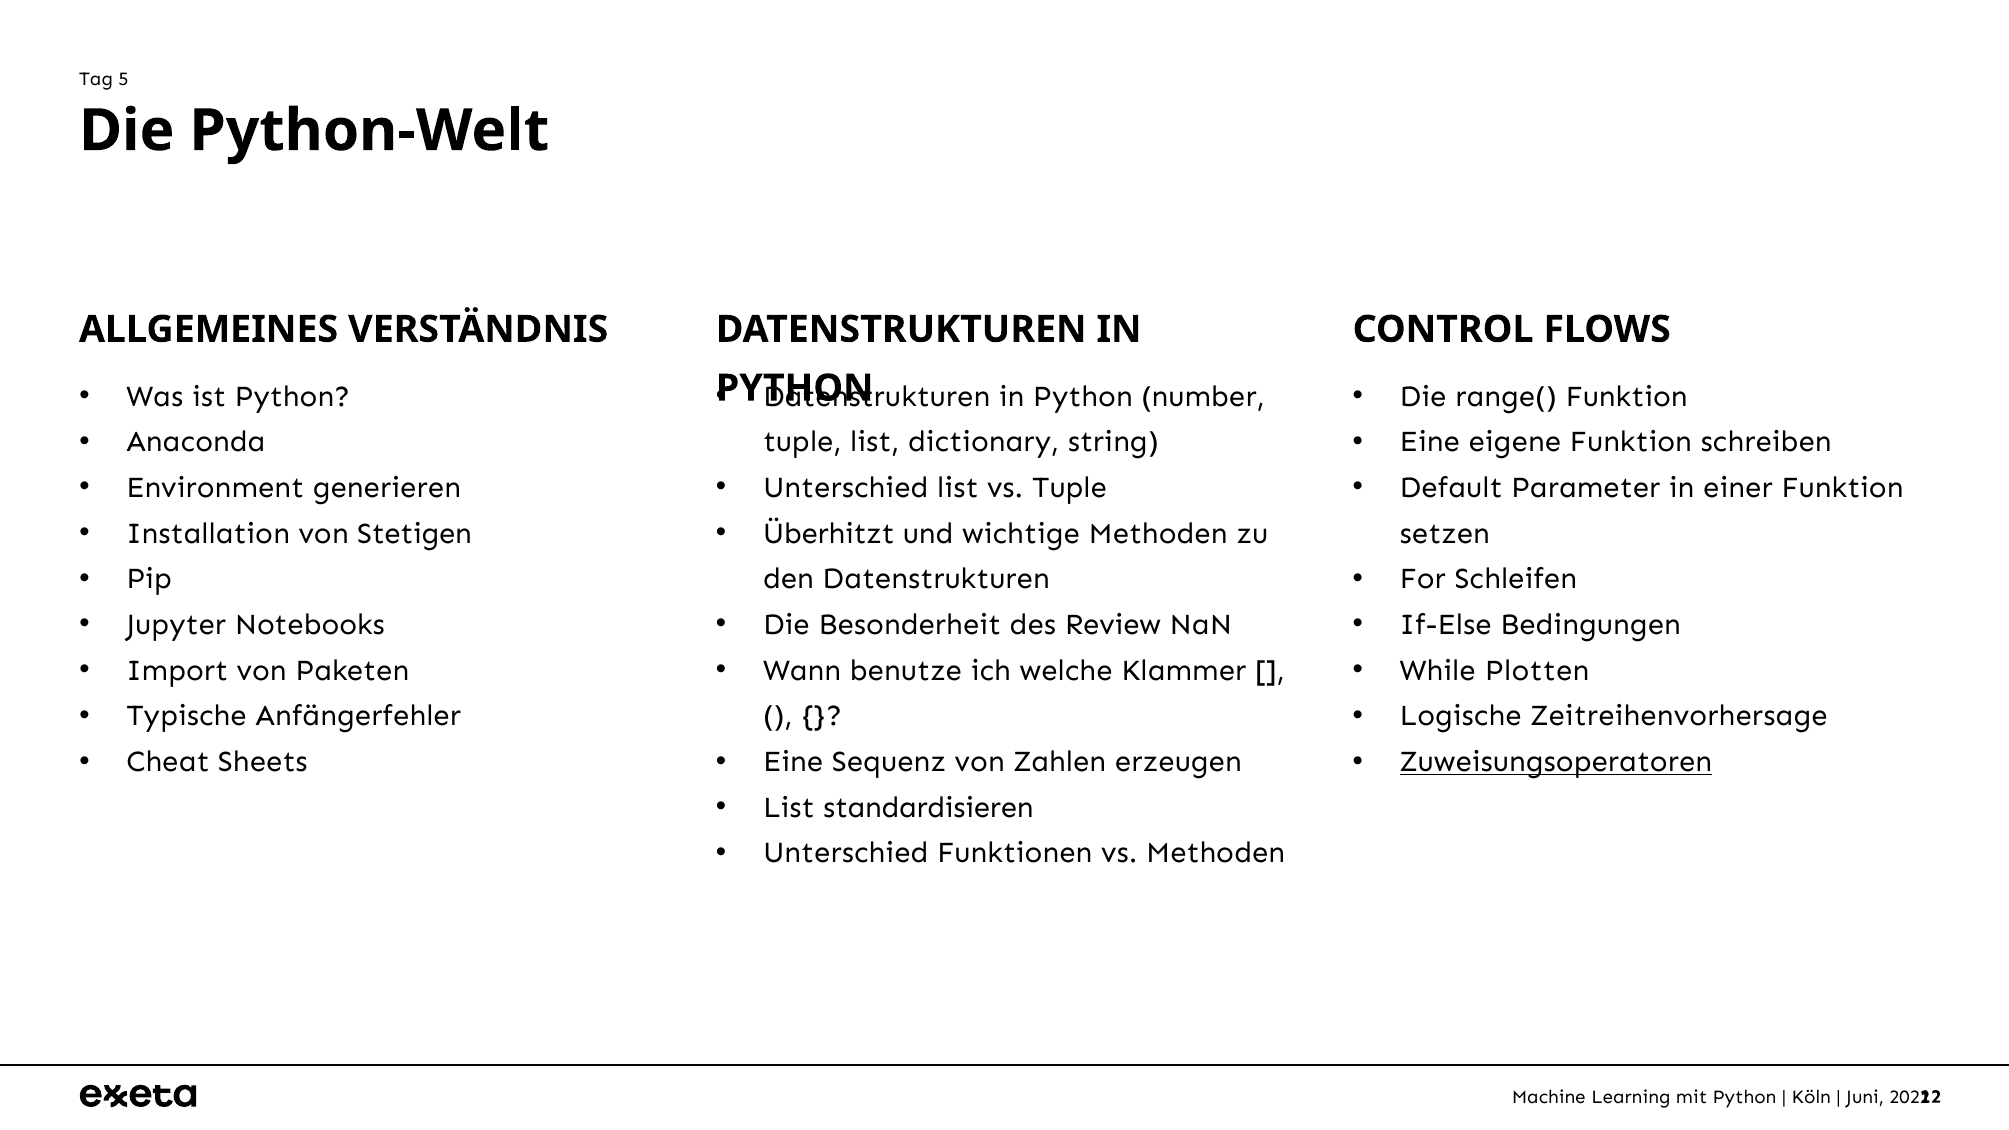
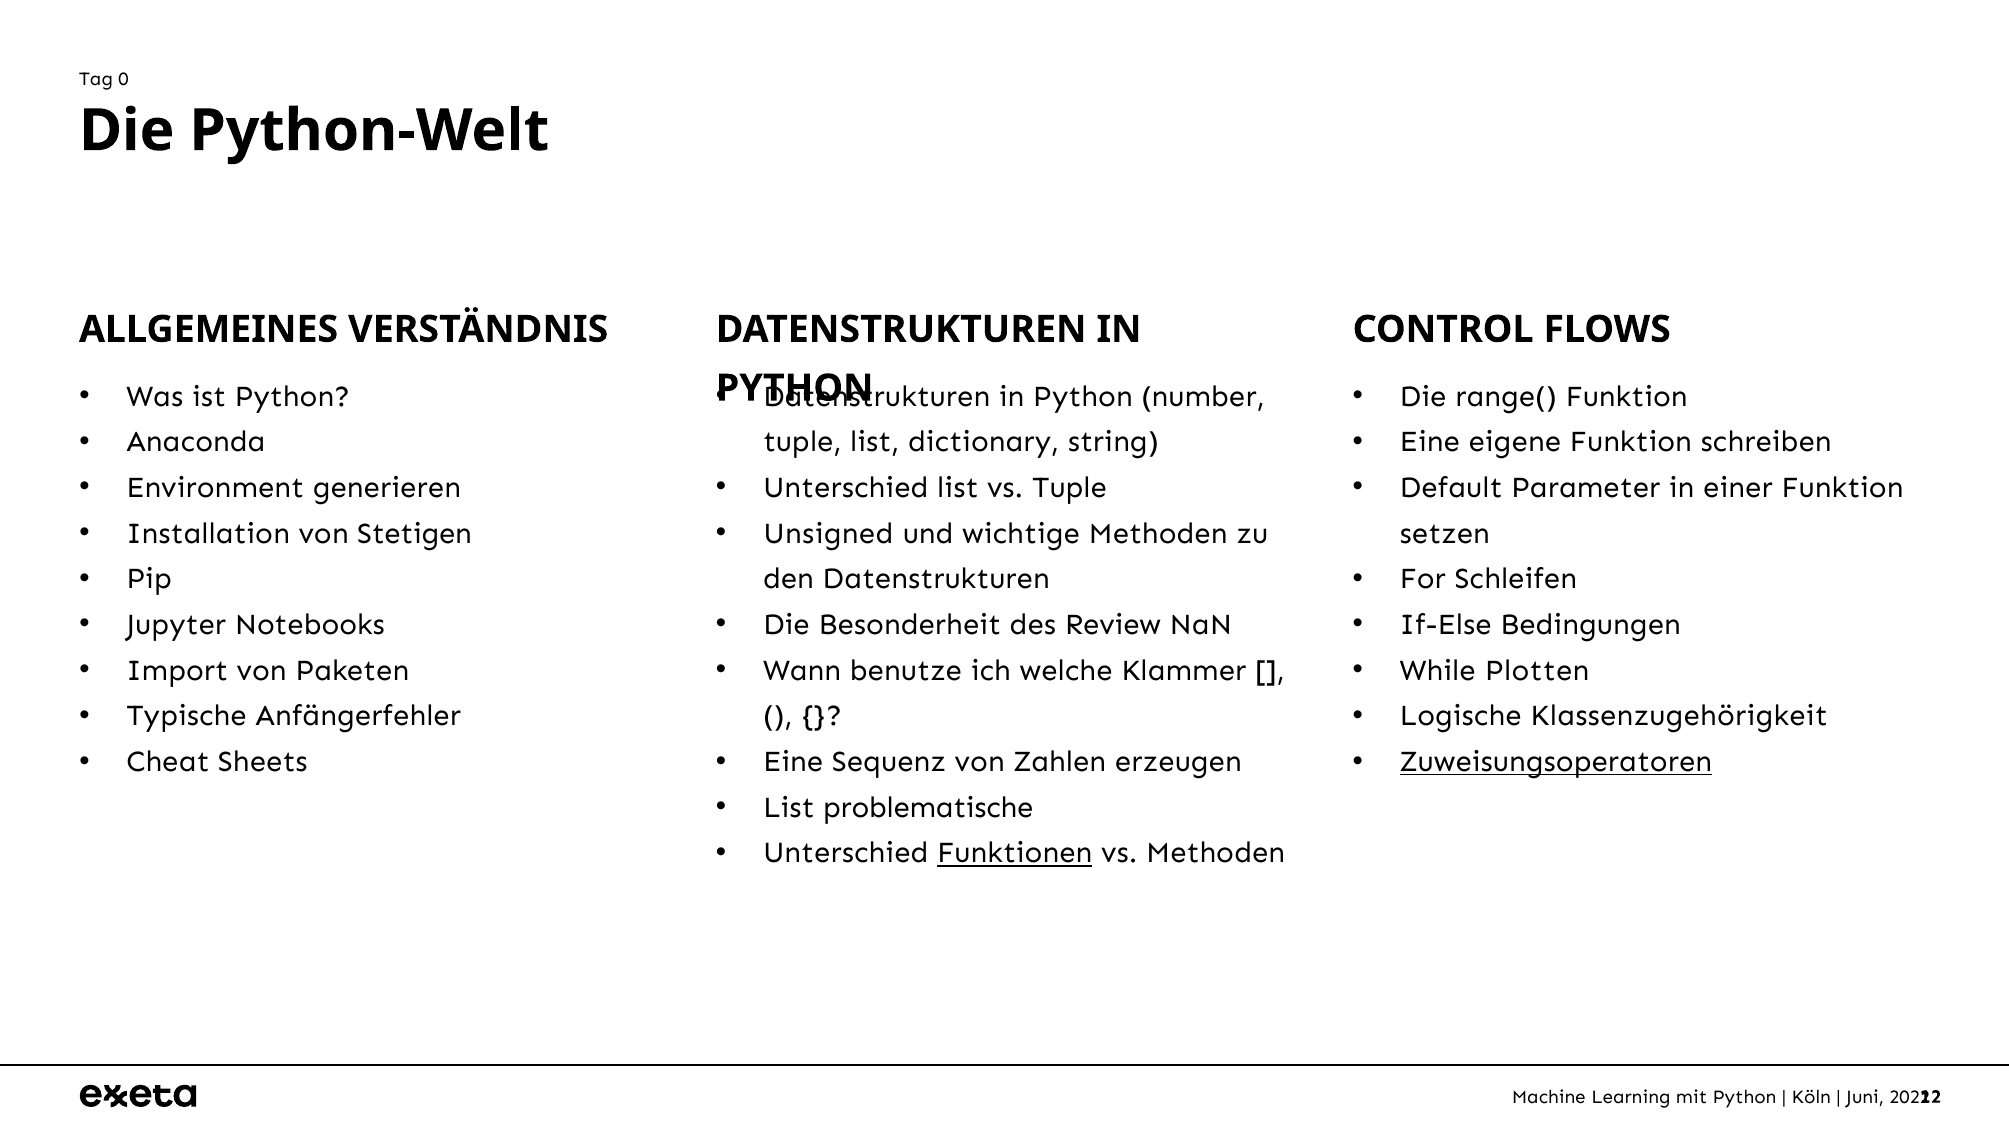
5: 5 -> 0
Überhitzt: Überhitzt -> Unsigned
Zeitreihenvorhersage: Zeitreihenvorhersage -> Klassenzugehörigkeit
standardisieren: standardisieren -> problematische
Funktionen underline: none -> present
